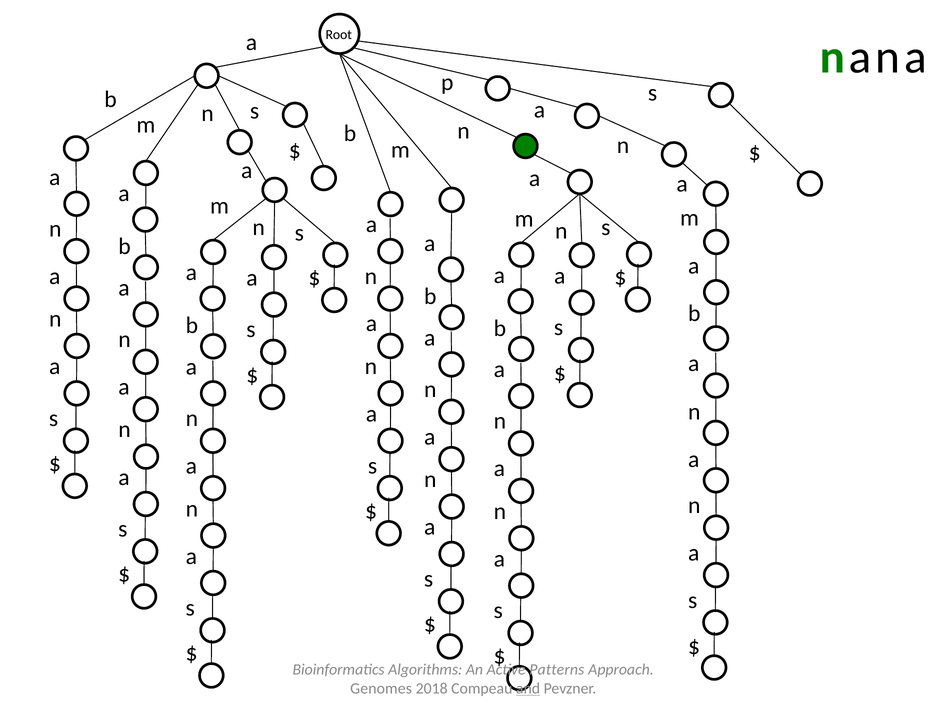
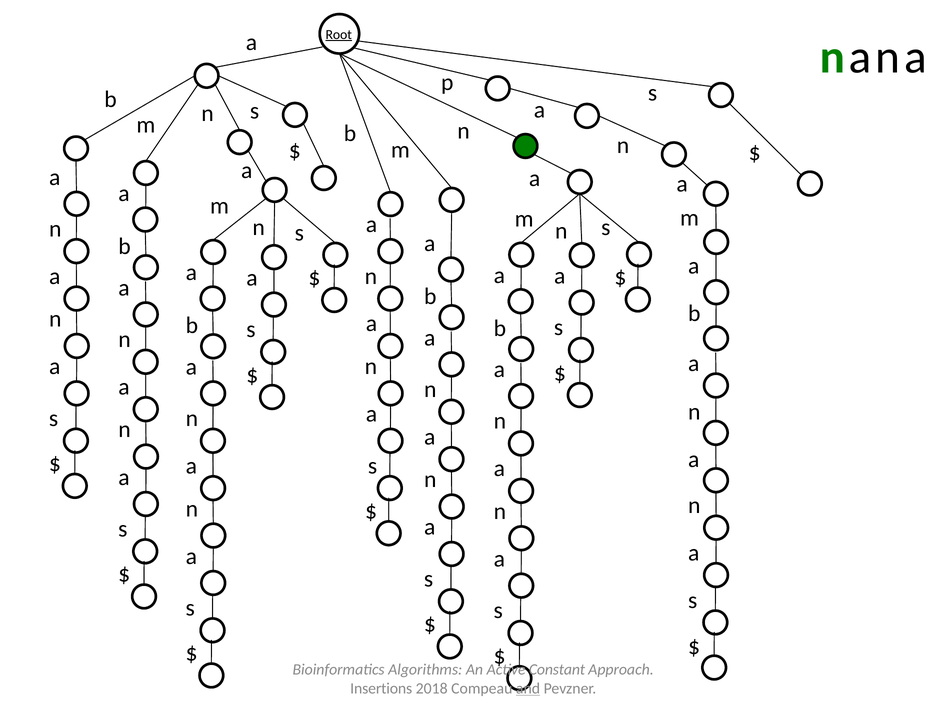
Root underline: none -> present
Patterns: Patterns -> Constant
Genomes: Genomes -> Insertions
